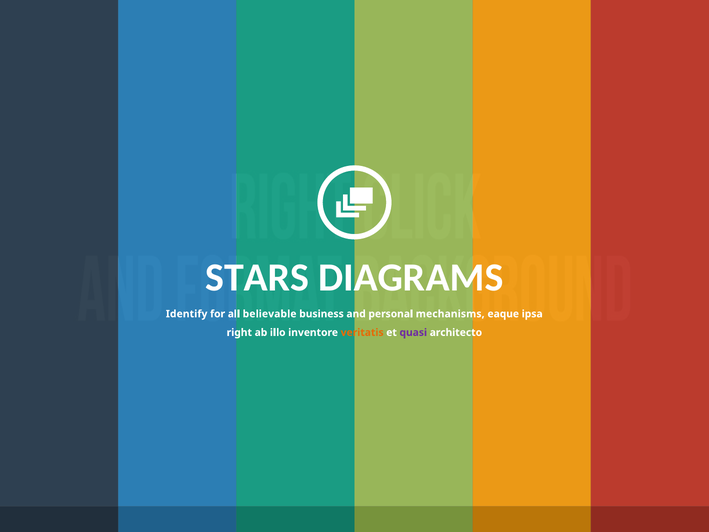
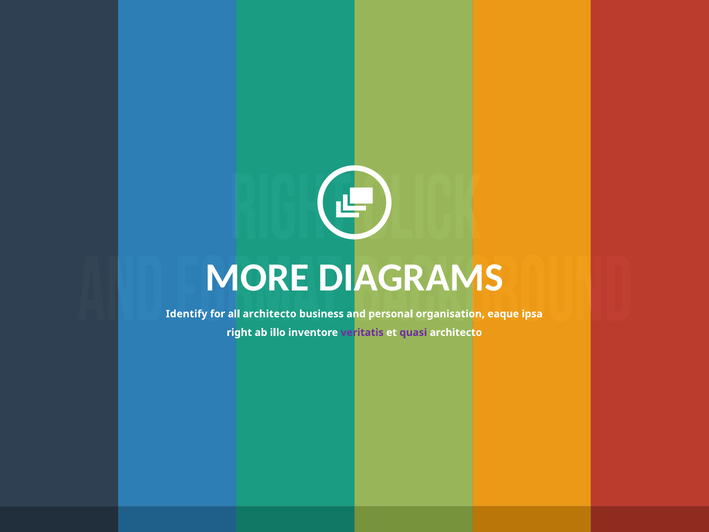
STARS: STARS -> MORE
all believable: believable -> architecto
mechanisms: mechanisms -> organisation
veritatis colour: orange -> purple
